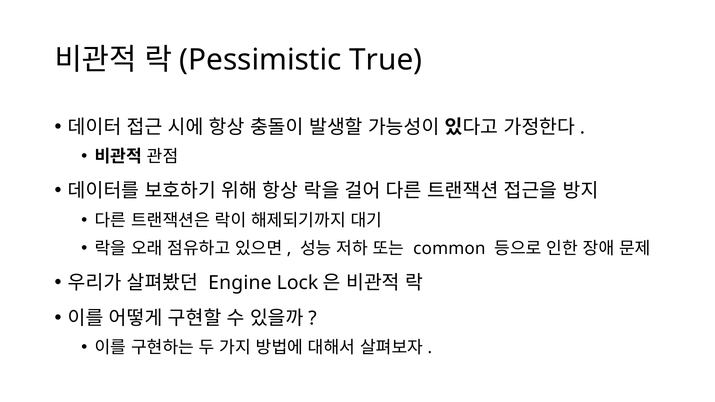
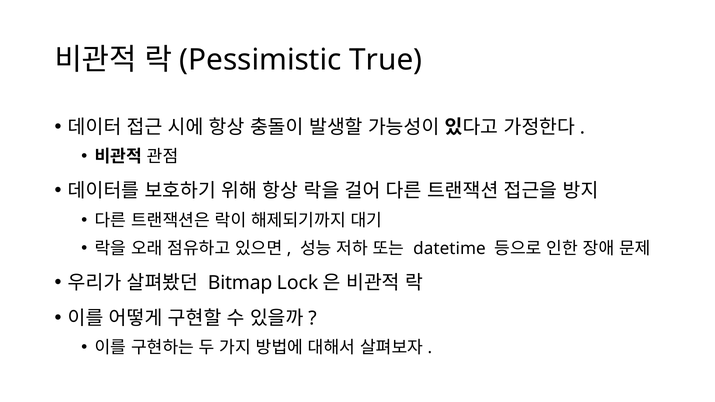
common: common -> datetime
Engine: Engine -> Bitmap
